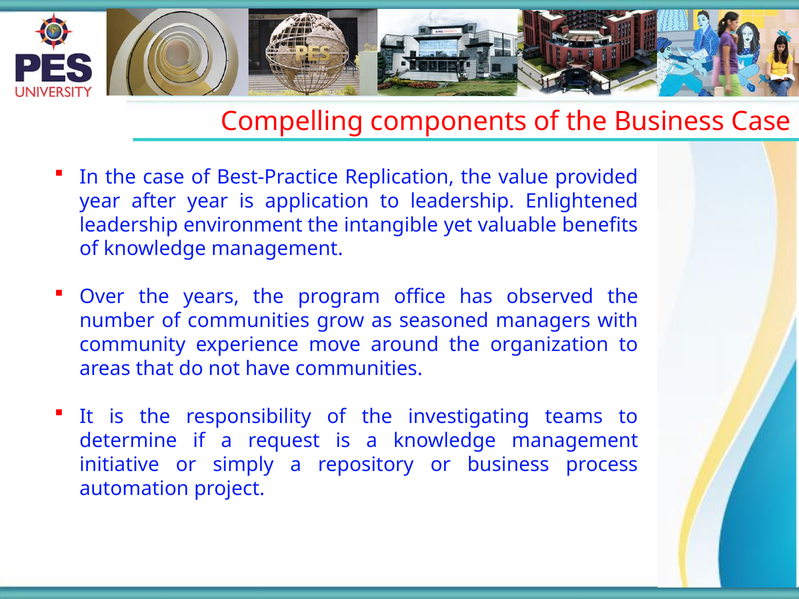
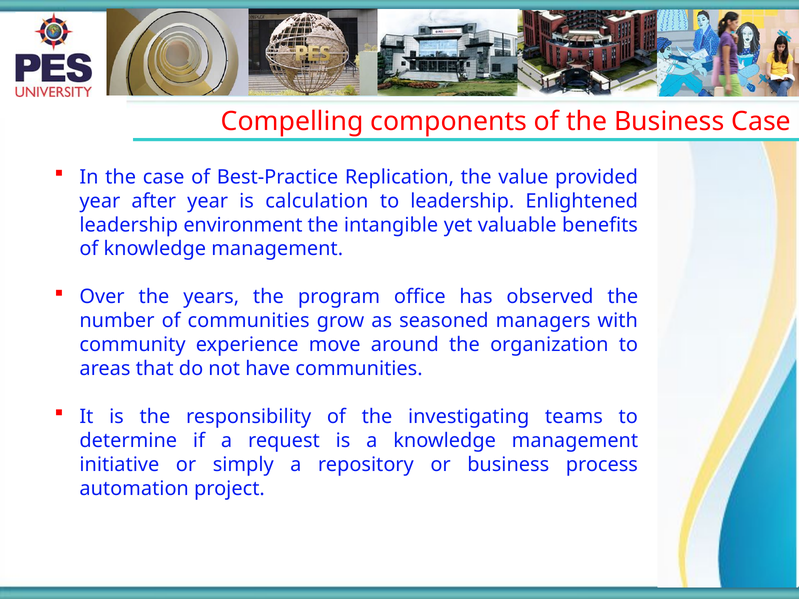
application: application -> calculation
